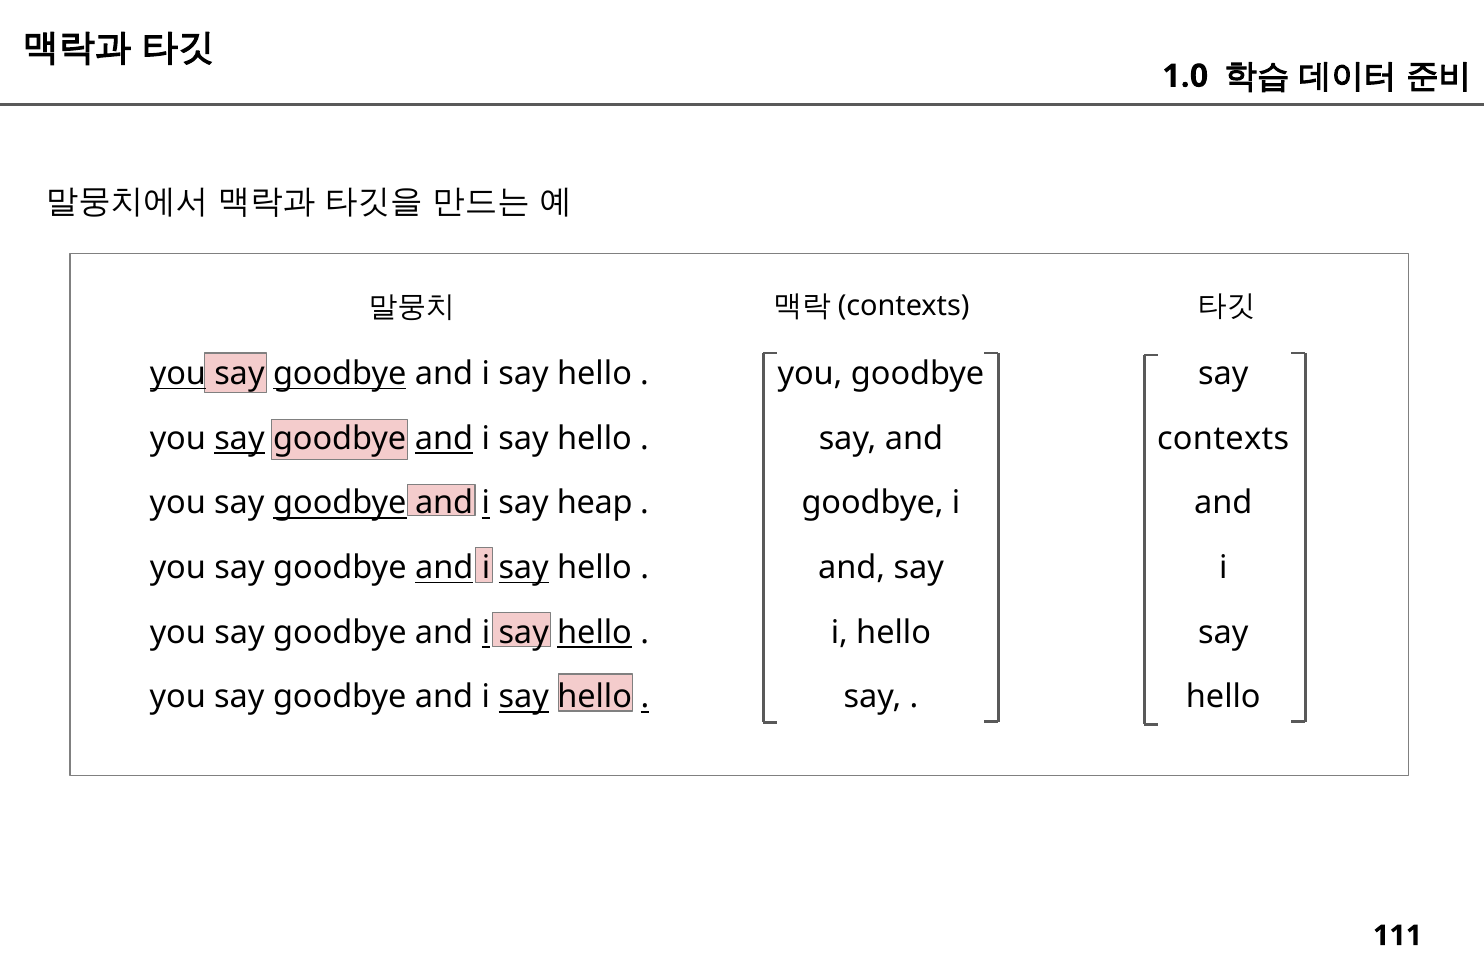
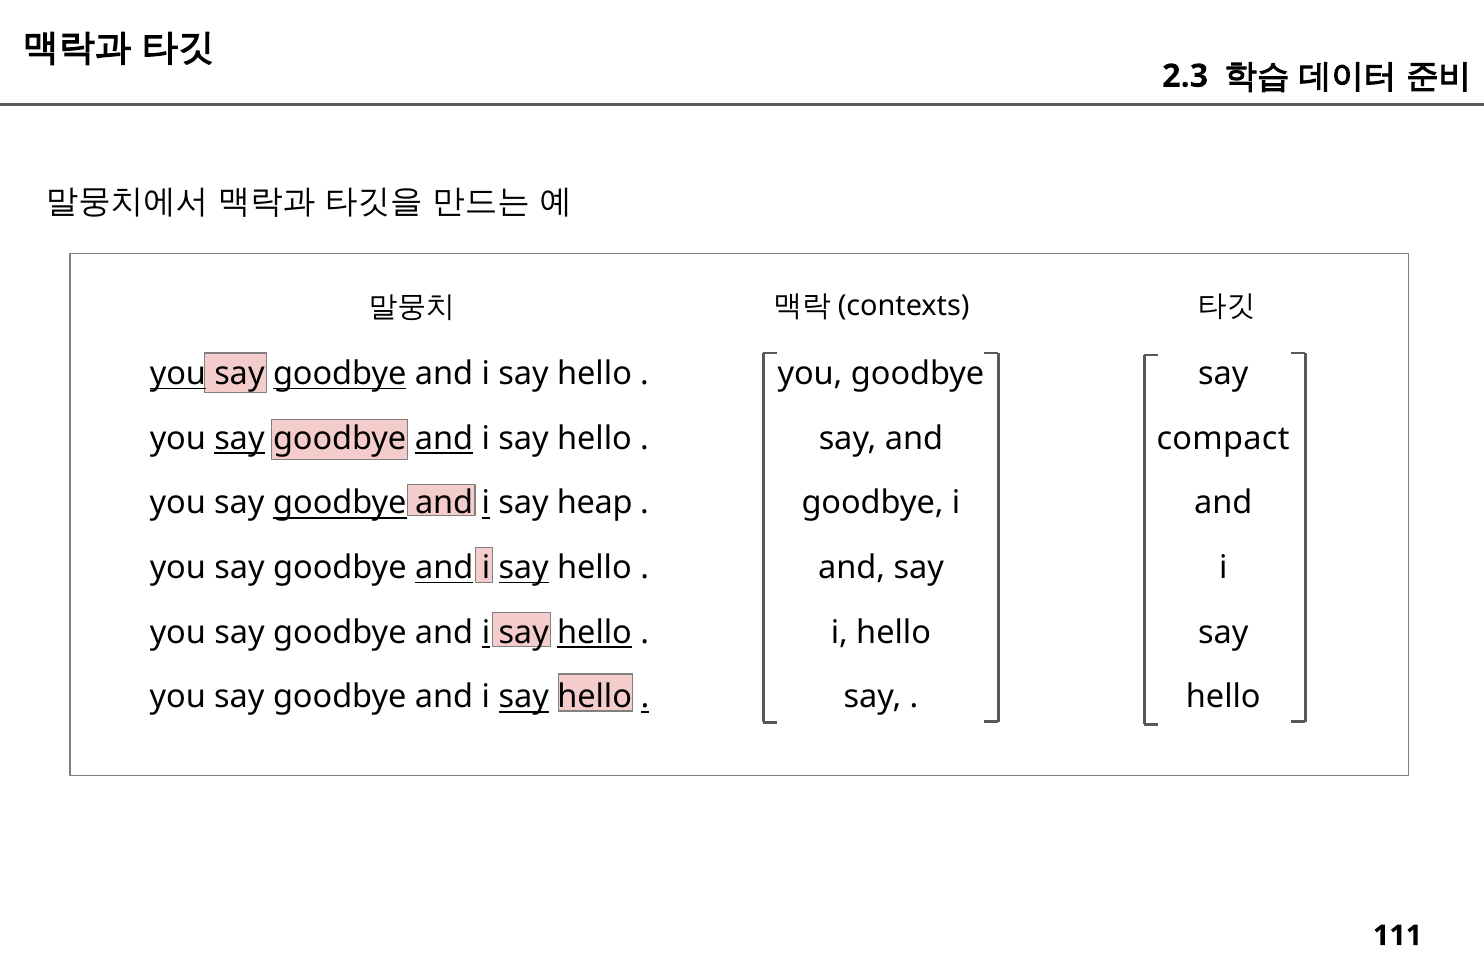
1.0: 1.0 -> 2.3
contexts: contexts -> compact
